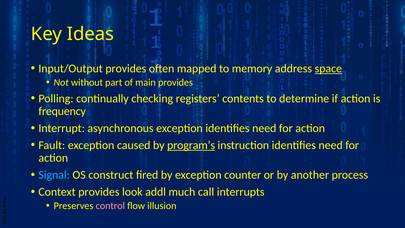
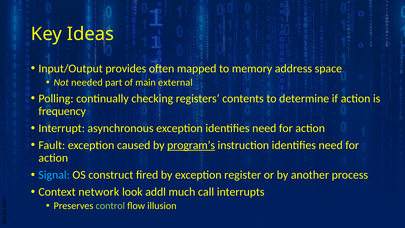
space underline: present -> none
without: without -> needed
main provides: provides -> external
counter: counter -> register
Context provides: provides -> network
control colour: pink -> light green
